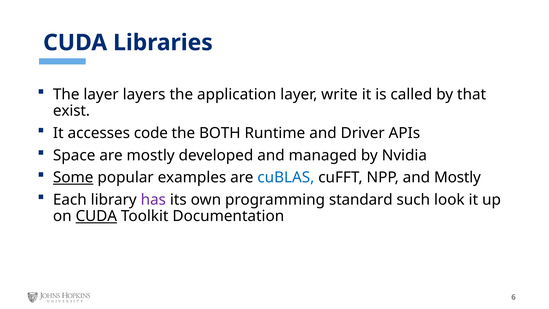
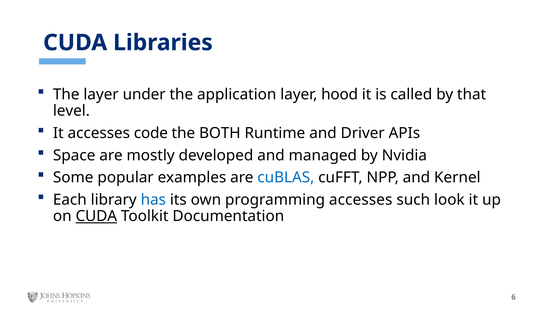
layers: layers -> under
write: write -> hood
exist: exist -> level
Some underline: present -> none
and Mostly: Mostly -> Kernel
has colour: purple -> blue
programming standard: standard -> accesses
